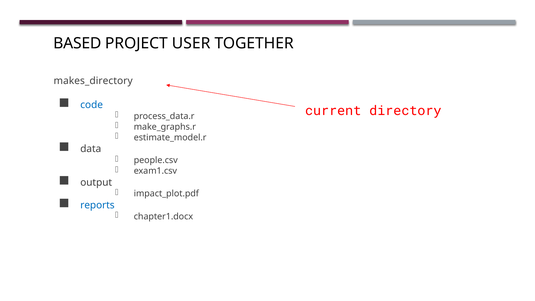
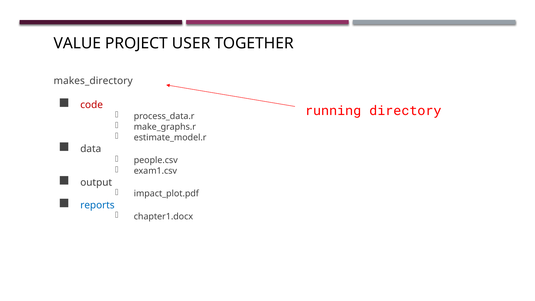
BASED: BASED -> VALUE
code colour: blue -> red
current: current -> running
